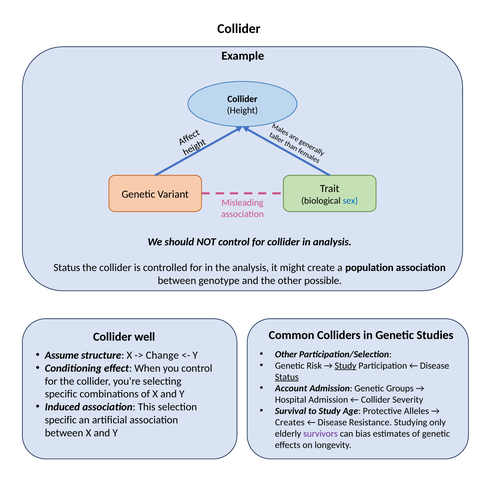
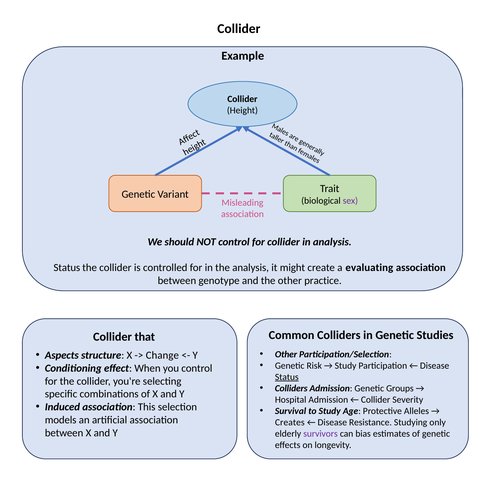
sex colour: blue -> purple
population: population -> evaluating
possible: possible -> practice
well: well -> that
Assume: Assume -> Aspects
Study at (346, 366) underline: present -> none
Account at (291, 388): Account -> Colliders
specific at (61, 420): specific -> models
